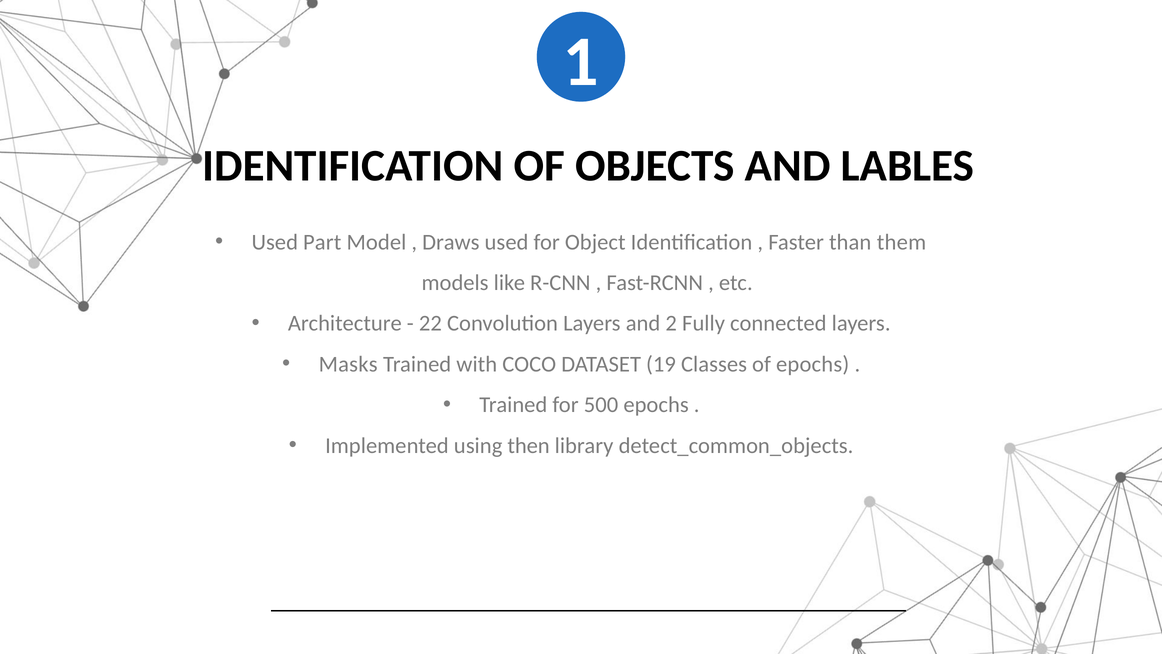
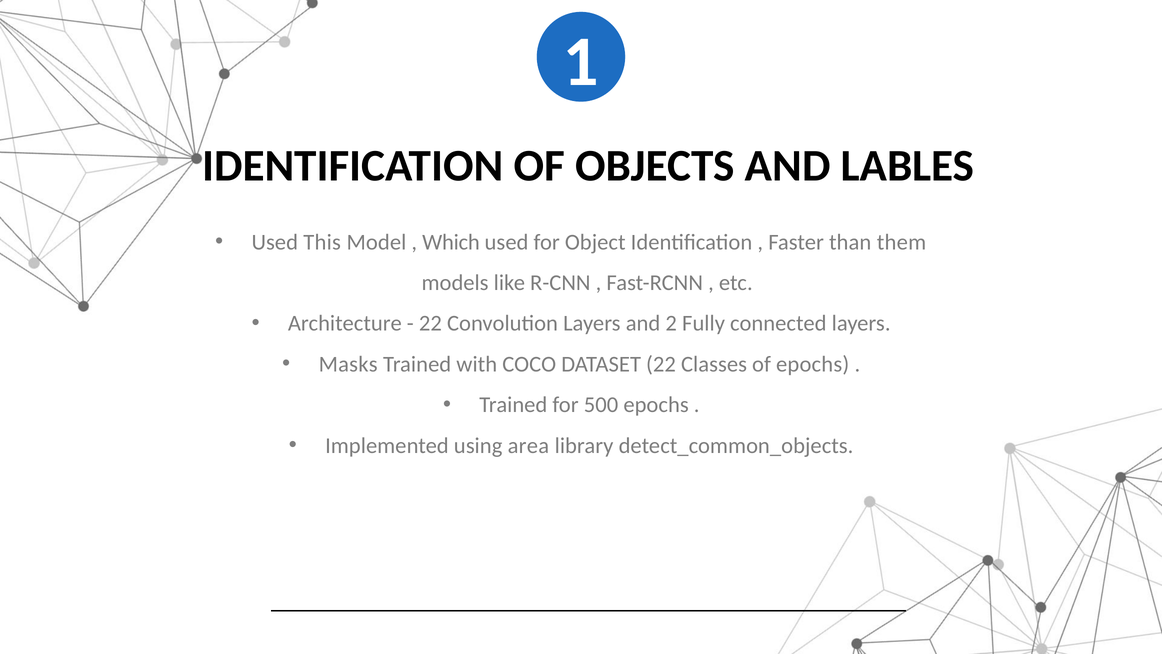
Part: Part -> This
Draws: Draws -> Which
DATASET 19: 19 -> 22
then: then -> area
